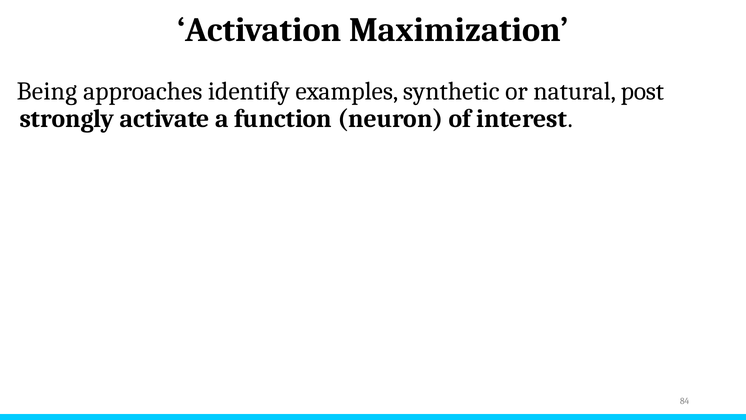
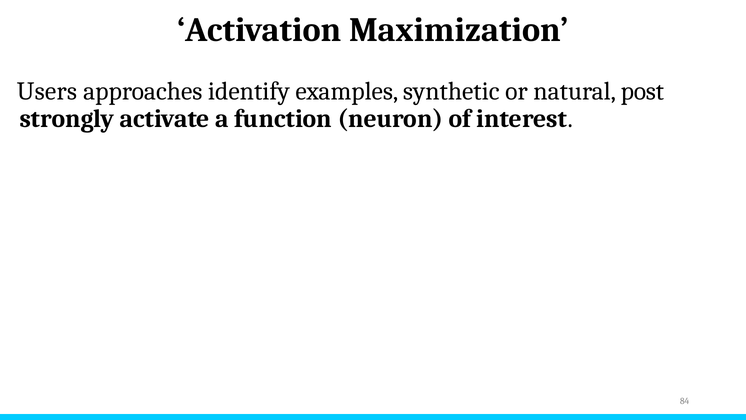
Being: Being -> Users
